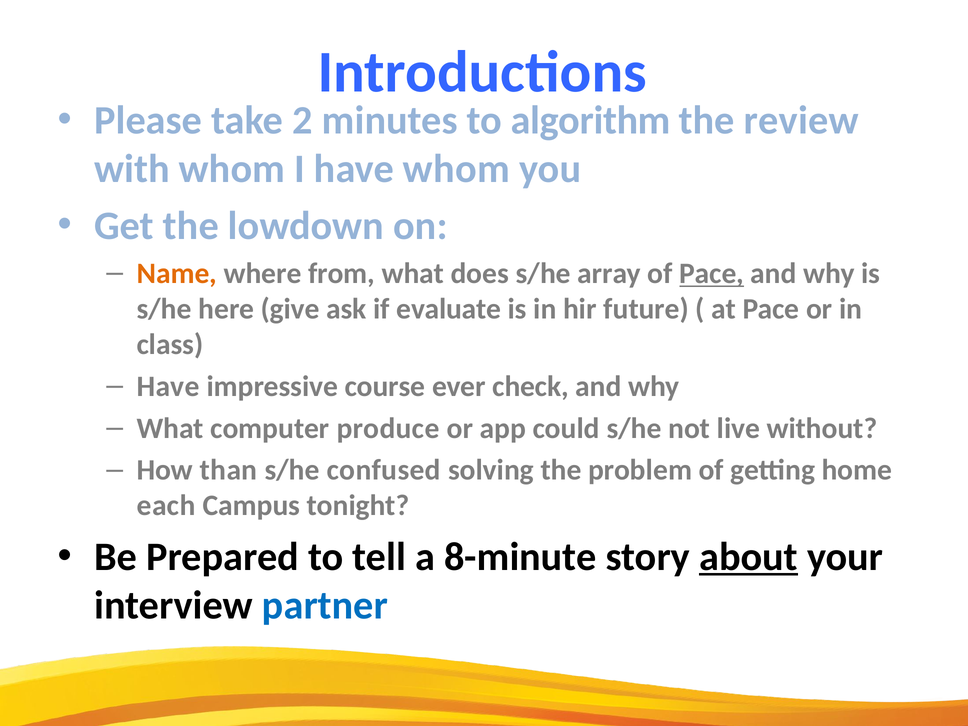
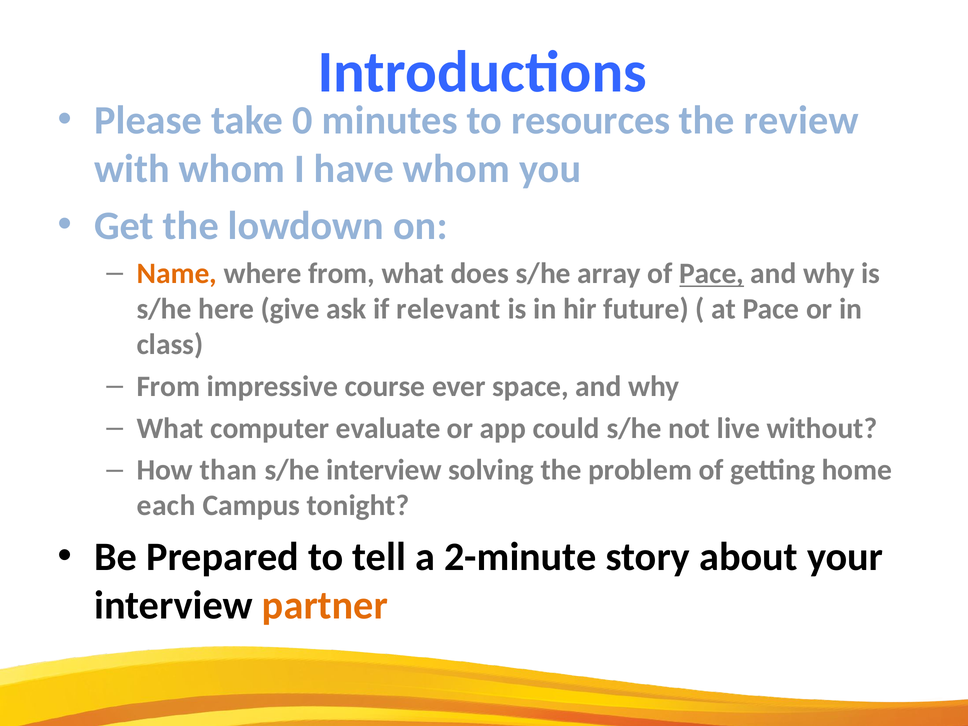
2: 2 -> 0
algorithm: algorithm -> resources
evaluate: evaluate -> relevant
Have at (168, 386): Have -> From
check: check -> space
produce: produce -> evaluate
s/he confused: confused -> interview
8-minute: 8-minute -> 2-minute
about underline: present -> none
partner colour: blue -> orange
